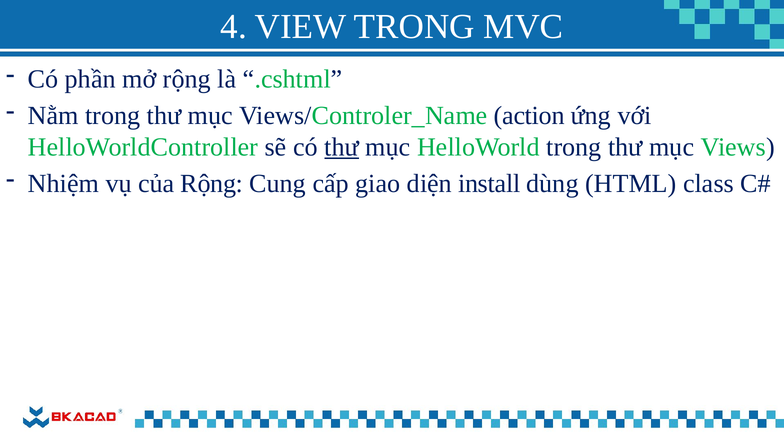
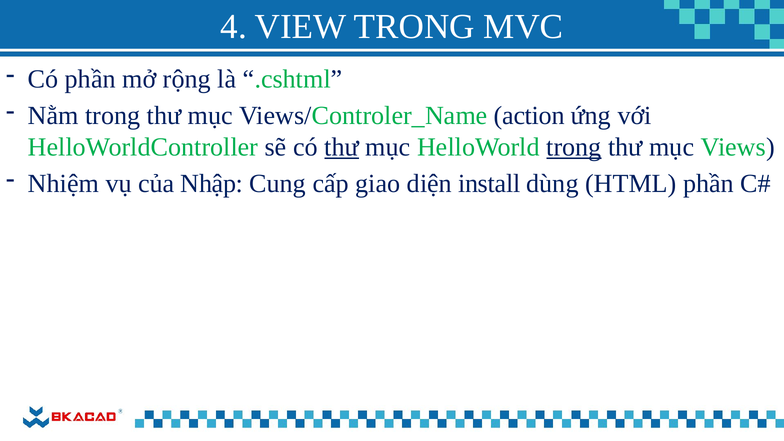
trong at (574, 147) underline: none -> present
của Rộng: Rộng -> Nhập
HTML class: class -> phần
